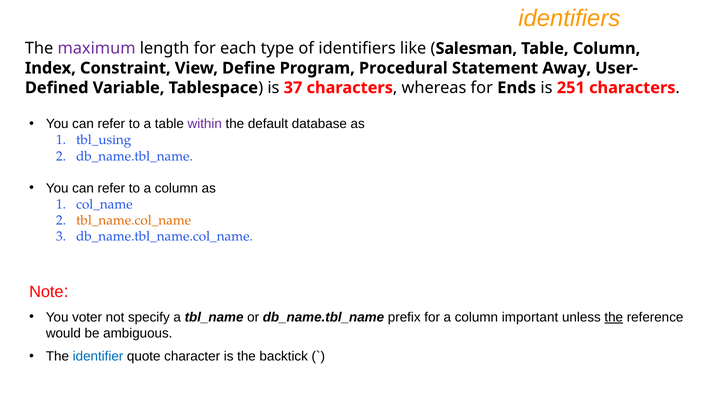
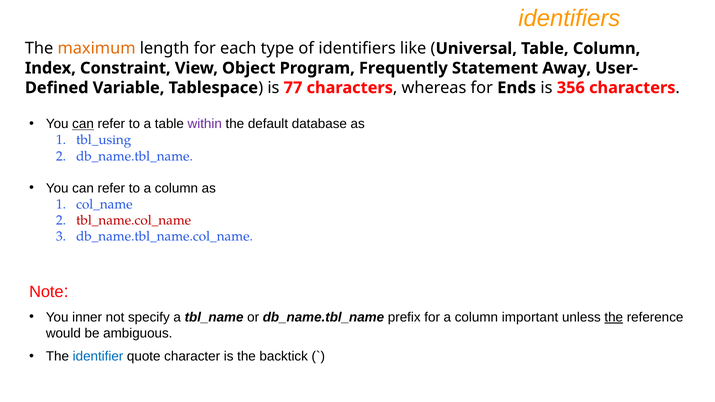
maximum colour: purple -> orange
Salesman: Salesman -> Universal
Define: Define -> Object
Procedural: Procedural -> Frequently
37: 37 -> 77
251: 251 -> 356
can at (83, 124) underline: none -> present
tbl_name.col_name colour: orange -> red
voter: voter -> inner
